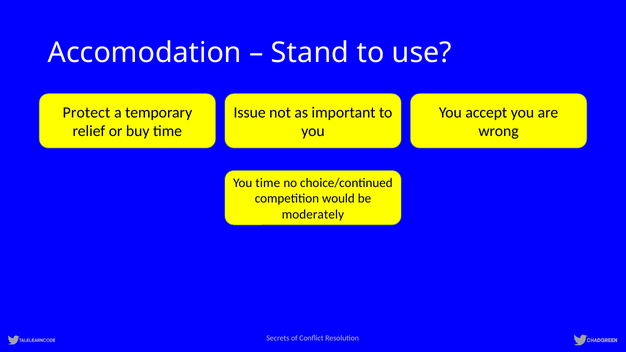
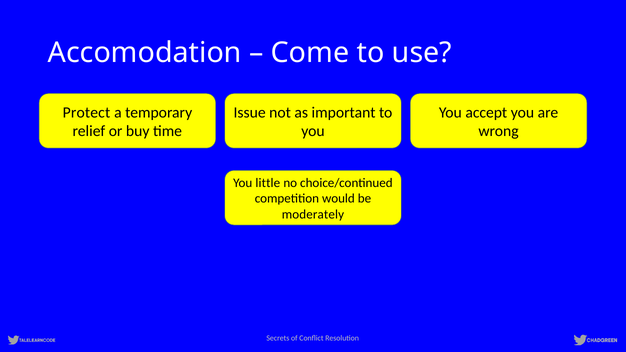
Stand: Stand -> Come
You time: time -> little
